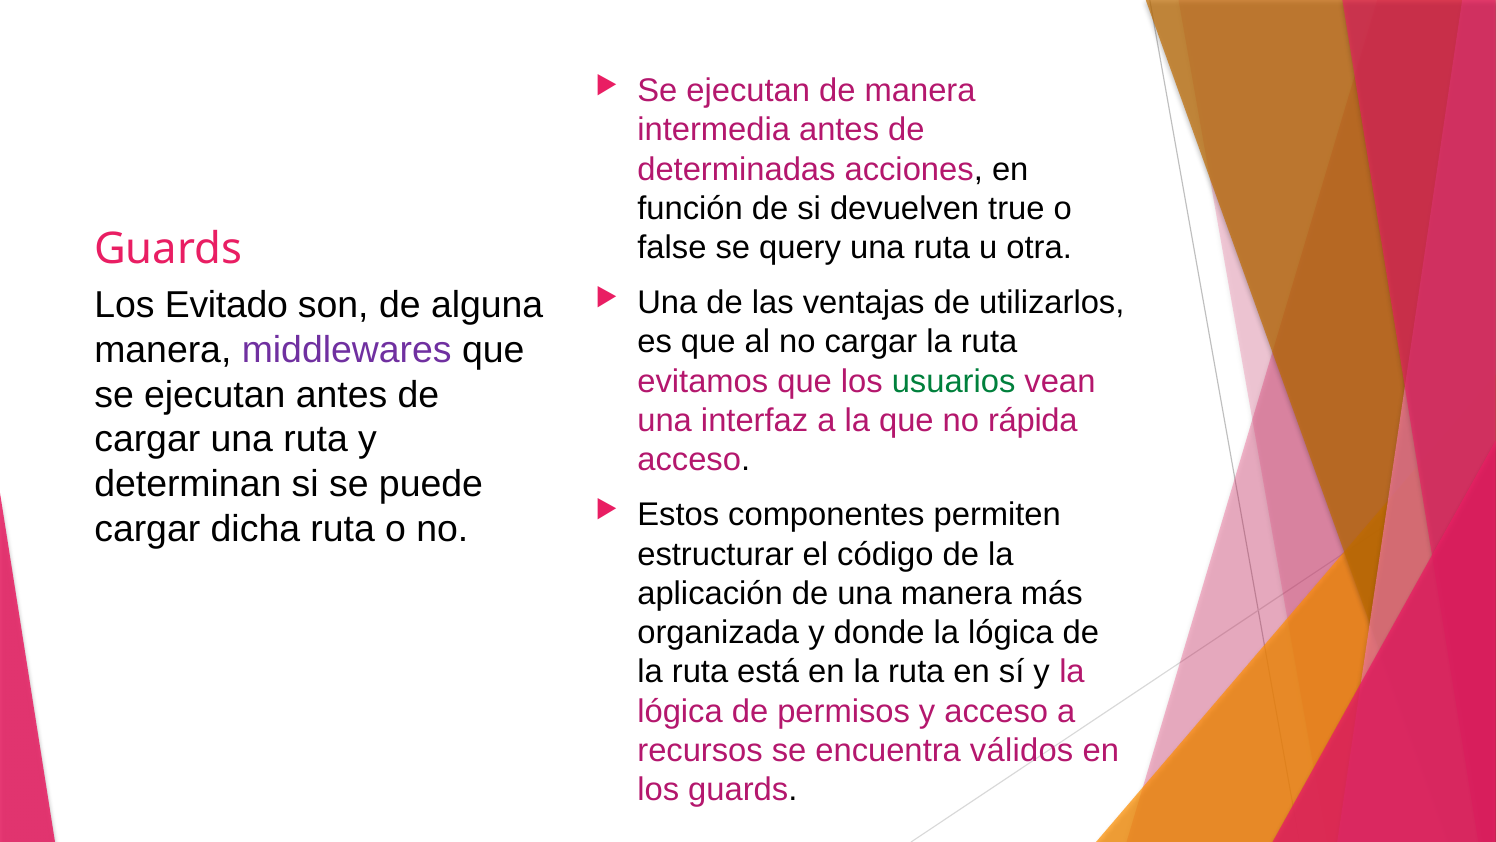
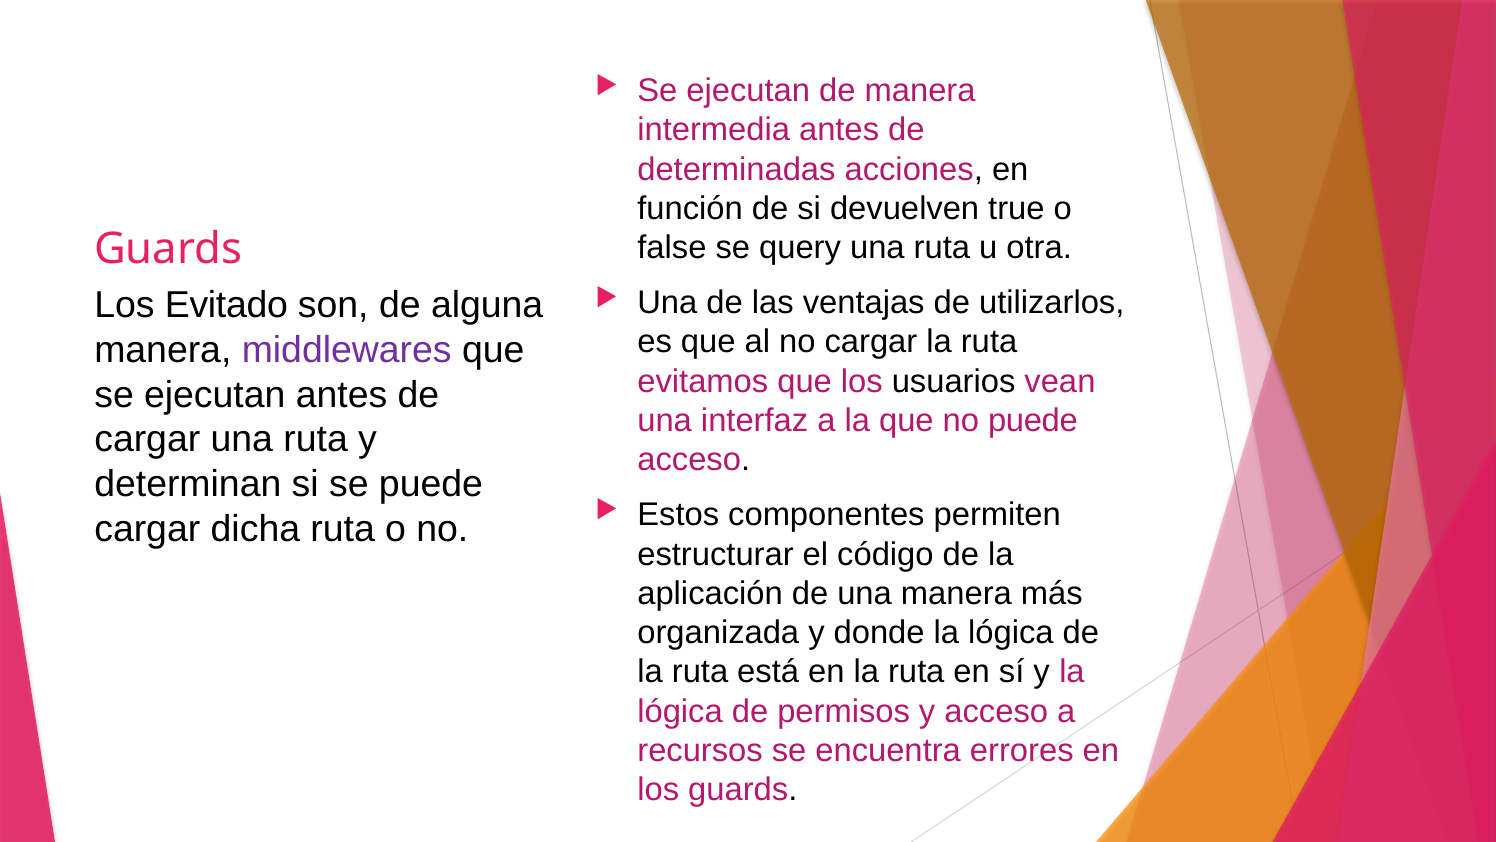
usuarios colour: green -> black
no rápida: rápida -> puede
válidos: válidos -> errores
